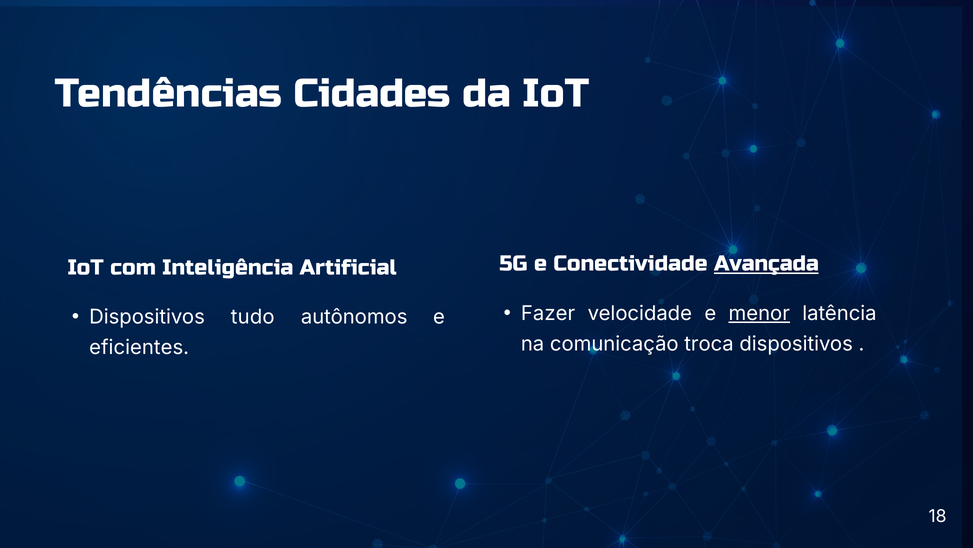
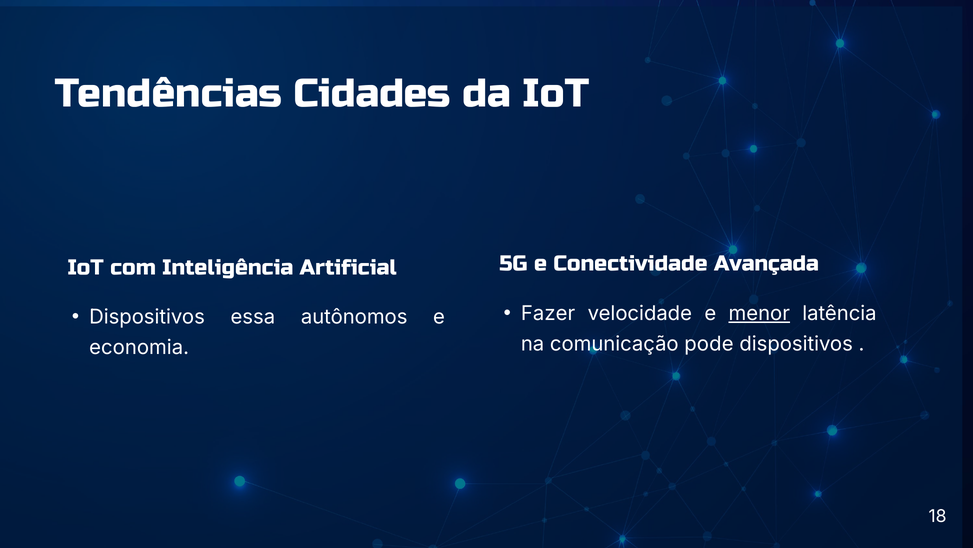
Avançada underline: present -> none
tudo: tudo -> essa
troca: troca -> pode
eficientes: eficientes -> economia
